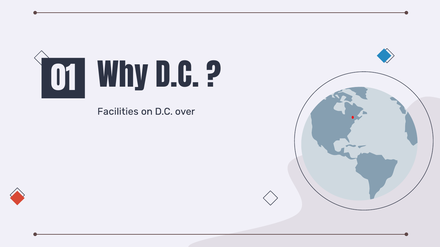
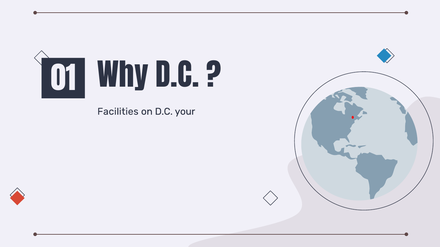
over: over -> your
